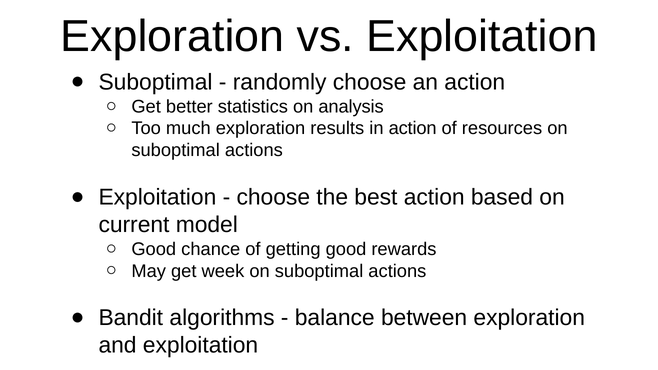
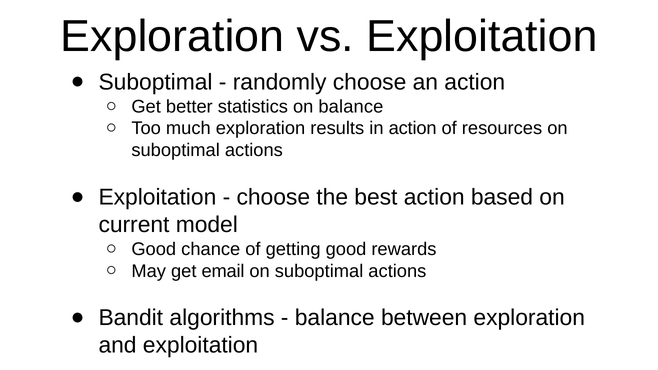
on analysis: analysis -> balance
week: week -> email
